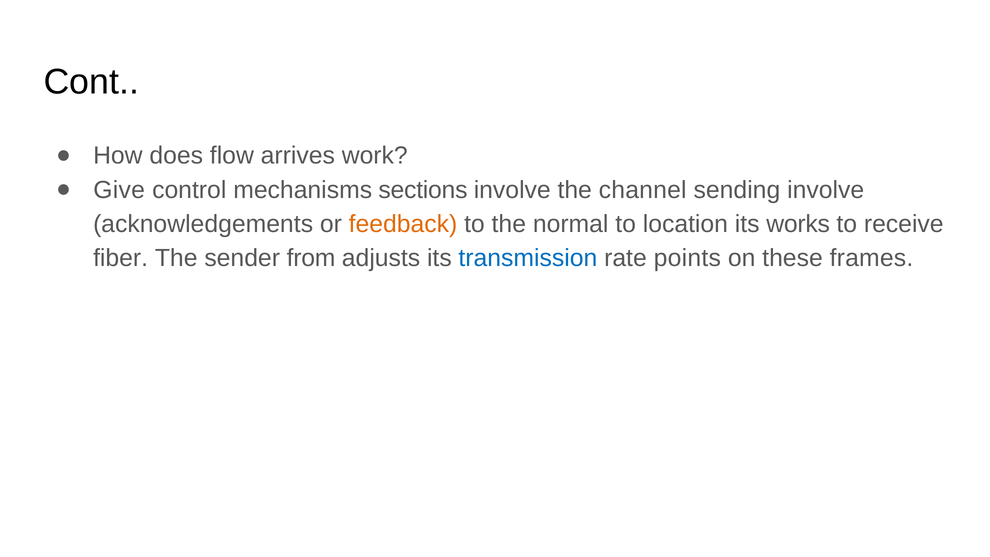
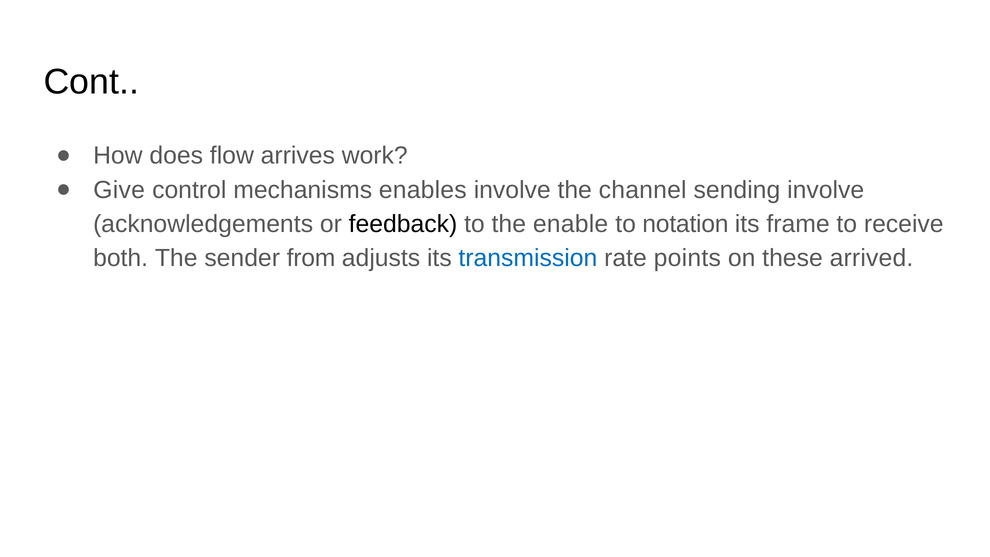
sections: sections -> enables
feedback colour: orange -> black
normal: normal -> enable
location: location -> notation
works: works -> frame
fiber: fiber -> both
frames: frames -> arrived
